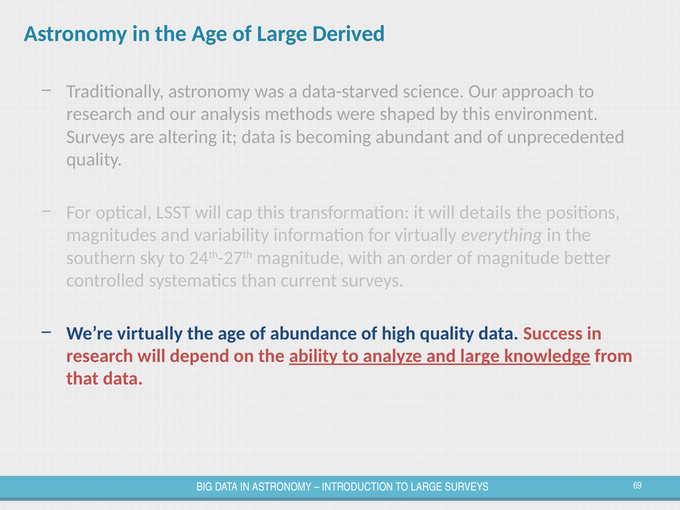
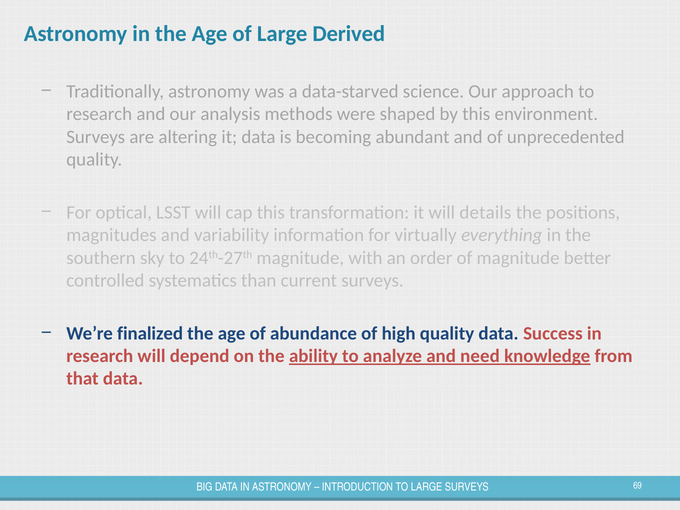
We’re virtually: virtually -> finalized
and large: large -> need
